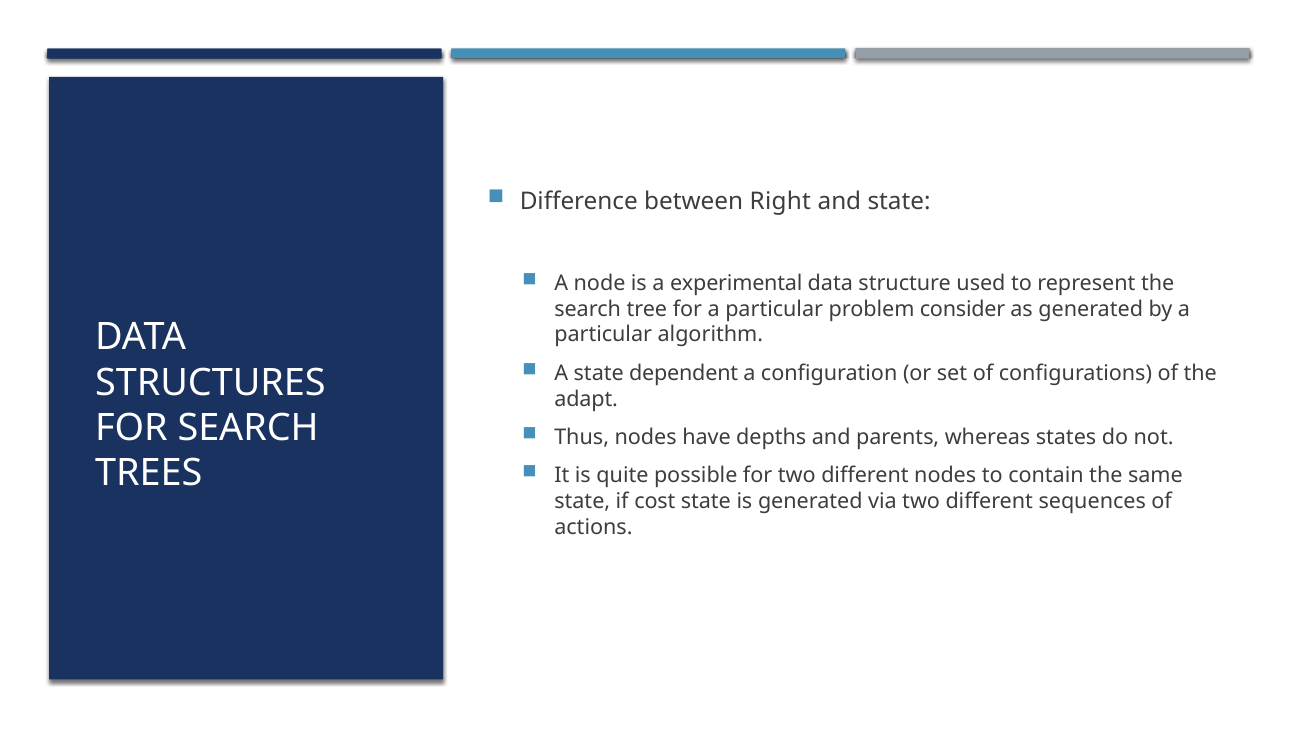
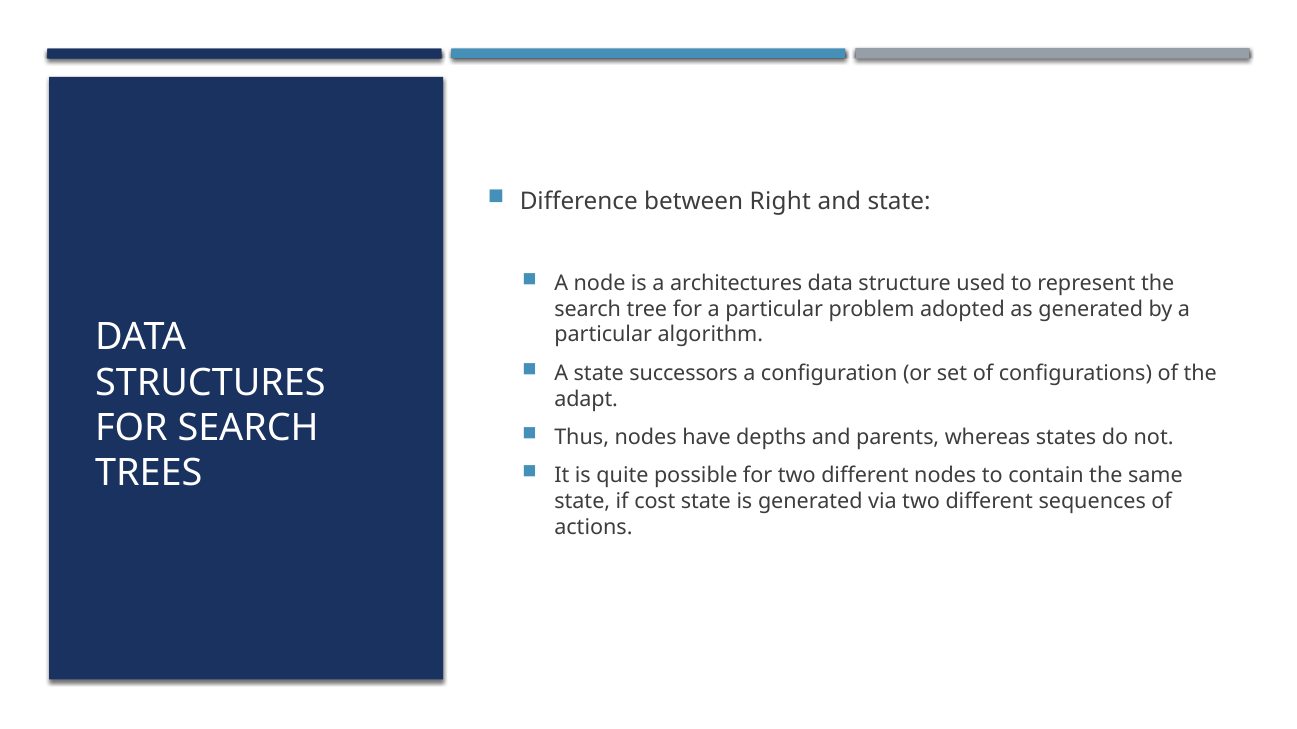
experimental: experimental -> architectures
consider: consider -> adopted
dependent: dependent -> successors
